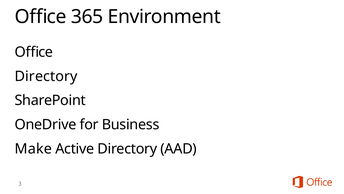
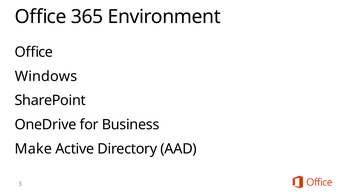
Directory at (46, 76): Directory -> Windows
